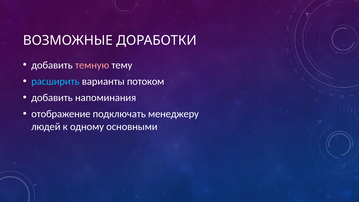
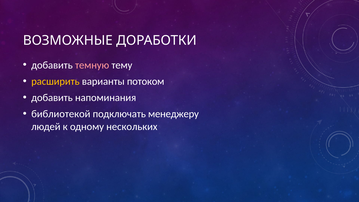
расширить colour: light blue -> yellow
отображение: отображение -> библиотекой
основными: основными -> нескольких
